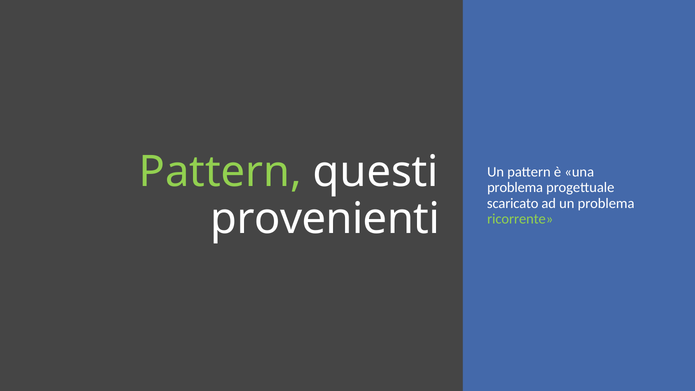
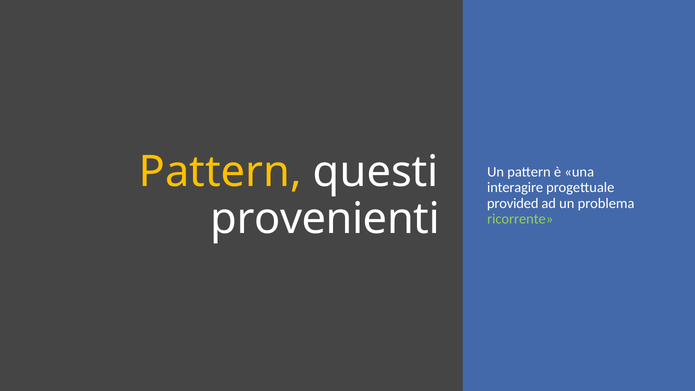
Pattern at (220, 172) colour: light green -> yellow
problema at (515, 188): problema -> interagire
scaricato: scaricato -> provided
